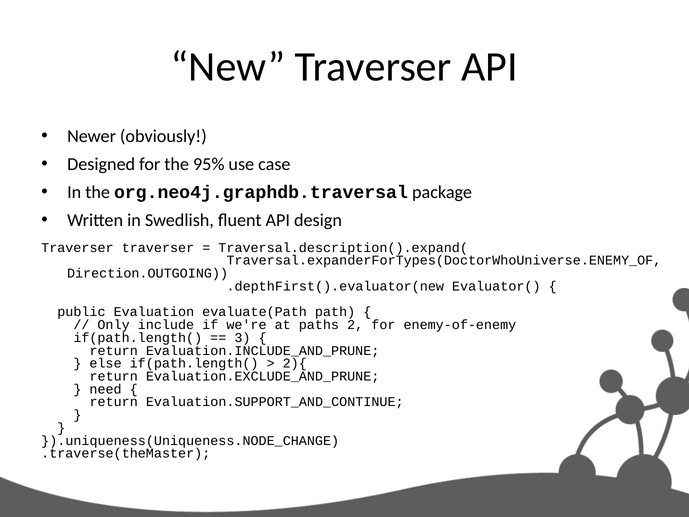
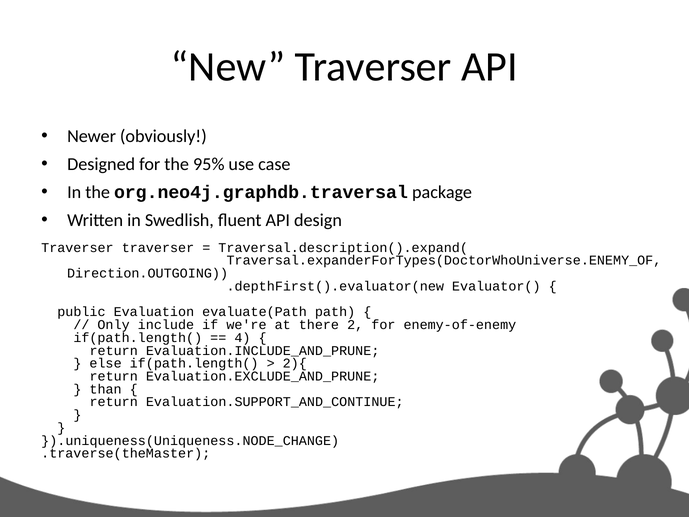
paths: paths -> there
3: 3 -> 4
need: need -> than
